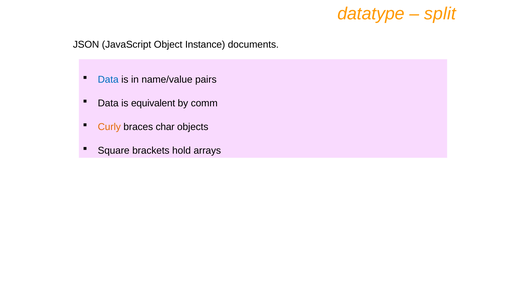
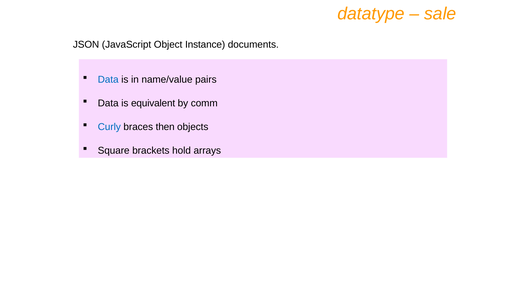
split: split -> sale
Curly colour: orange -> blue
char: char -> then
